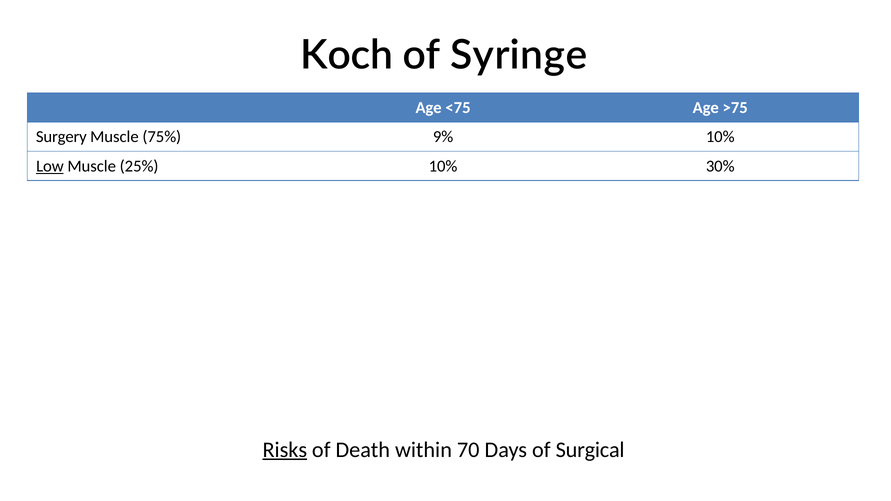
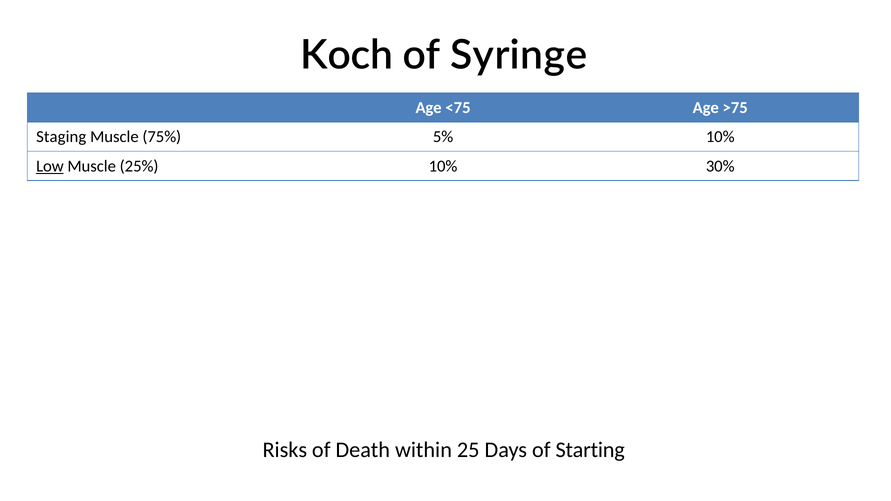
Surgery: Surgery -> Staging
9%: 9% -> 5%
Risks underline: present -> none
70: 70 -> 25
Surgical: Surgical -> Starting
